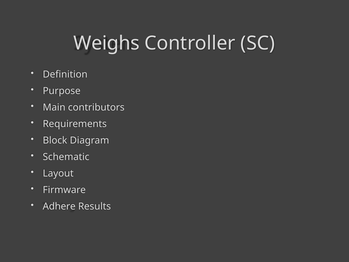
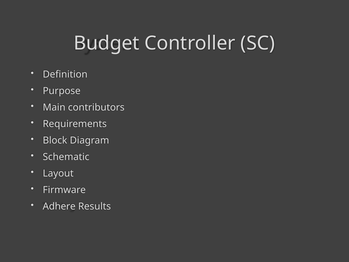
Weighs: Weighs -> Budget
